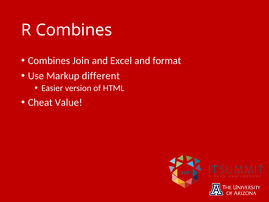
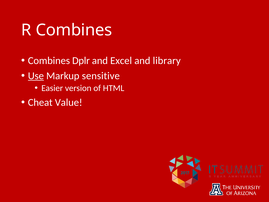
Join: Join -> Dplr
format: format -> library
Use underline: none -> present
different: different -> sensitive
